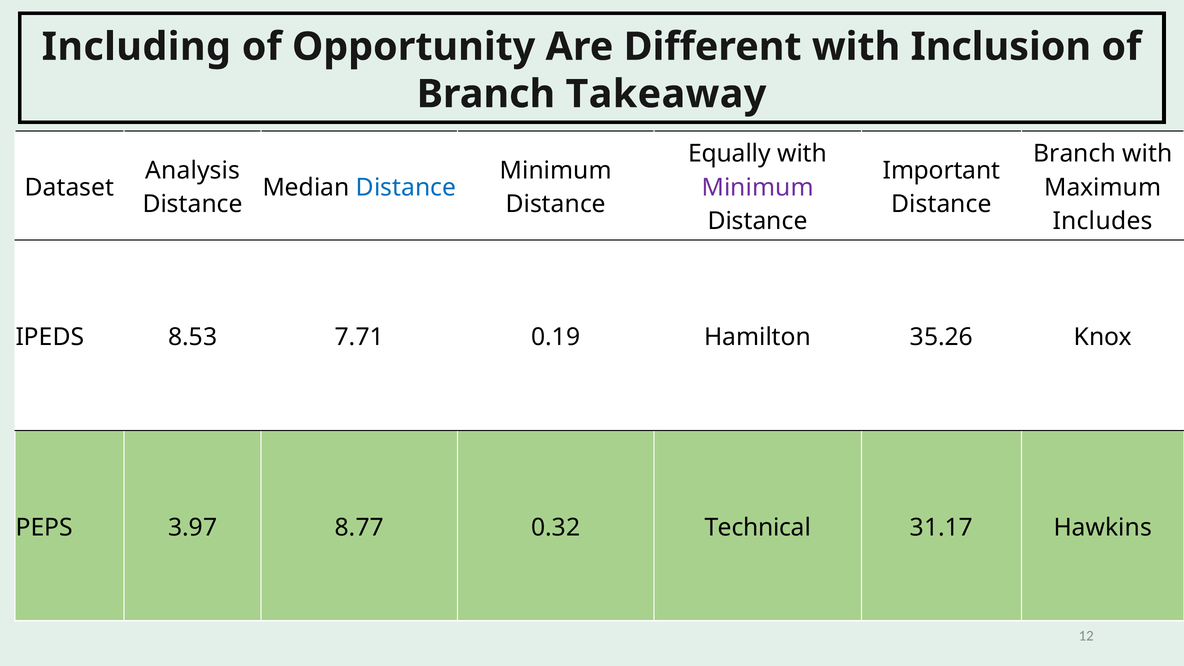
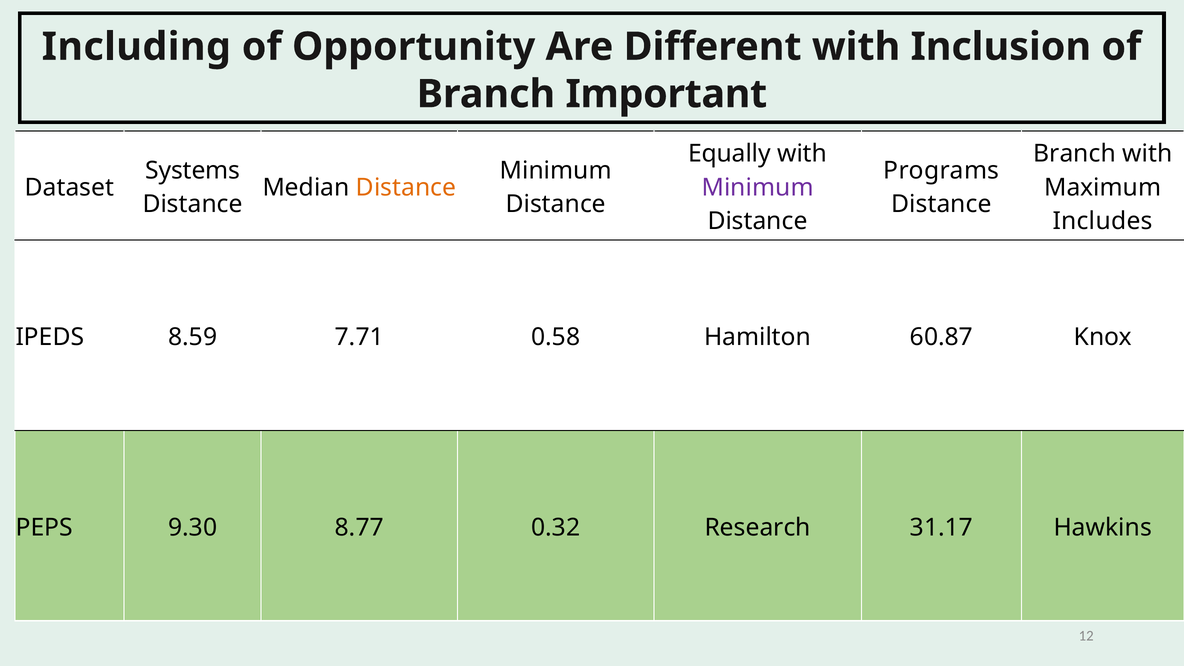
Takeaway: Takeaway -> Important
Analysis: Analysis -> Systems
Important: Important -> Programs
Distance at (406, 187) colour: blue -> orange
8.53: 8.53 -> 8.59
0.19: 0.19 -> 0.58
35.26: 35.26 -> 60.87
3.97: 3.97 -> 9.30
Technical: Technical -> Research
